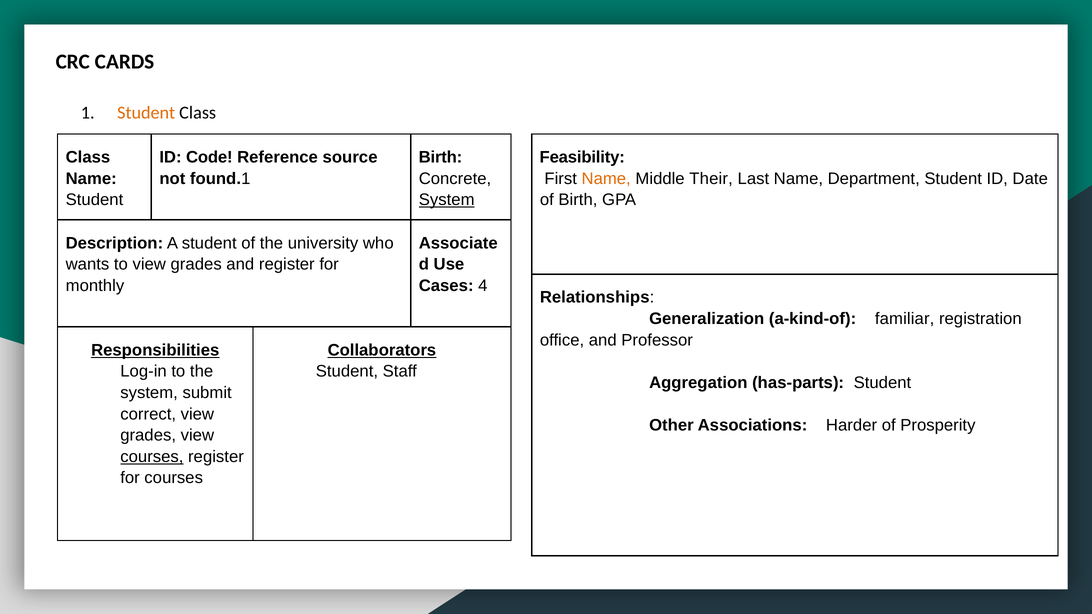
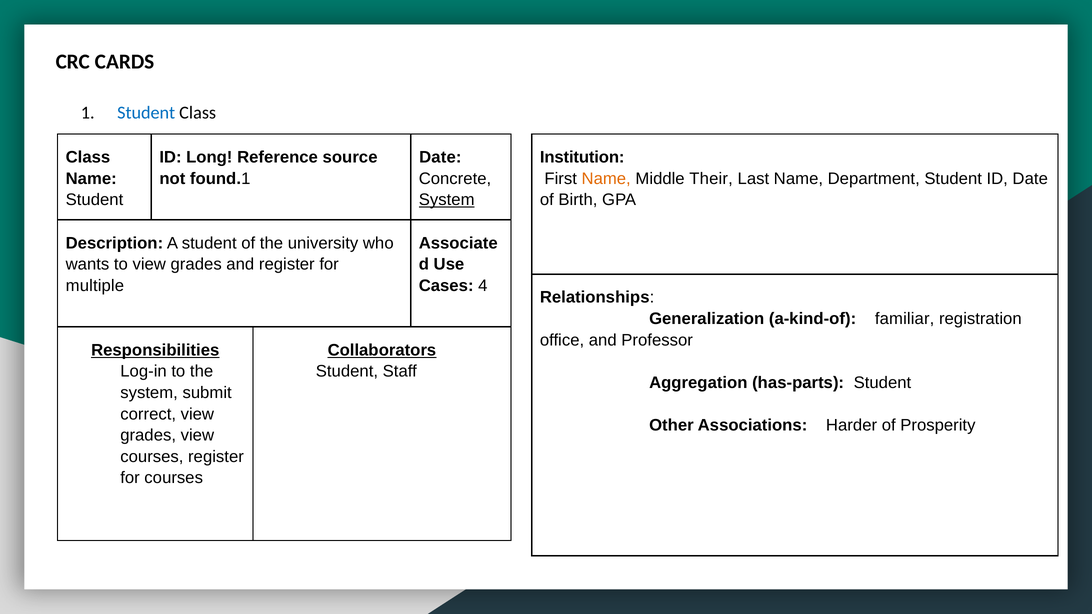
Student at (146, 113) colour: orange -> blue
Code: Code -> Long
Birth at (440, 157): Birth -> Date
Feasibility: Feasibility -> Institution
monthly: monthly -> multiple
courses at (152, 457) underline: present -> none
